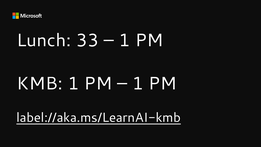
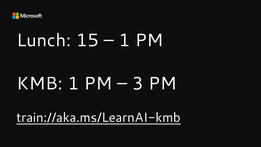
33: 33 -> 15
1 at (138, 83): 1 -> 3
label://aka.ms/LearnAI-kmb: label://aka.ms/LearnAI-kmb -> train://aka.ms/LearnAI-kmb
